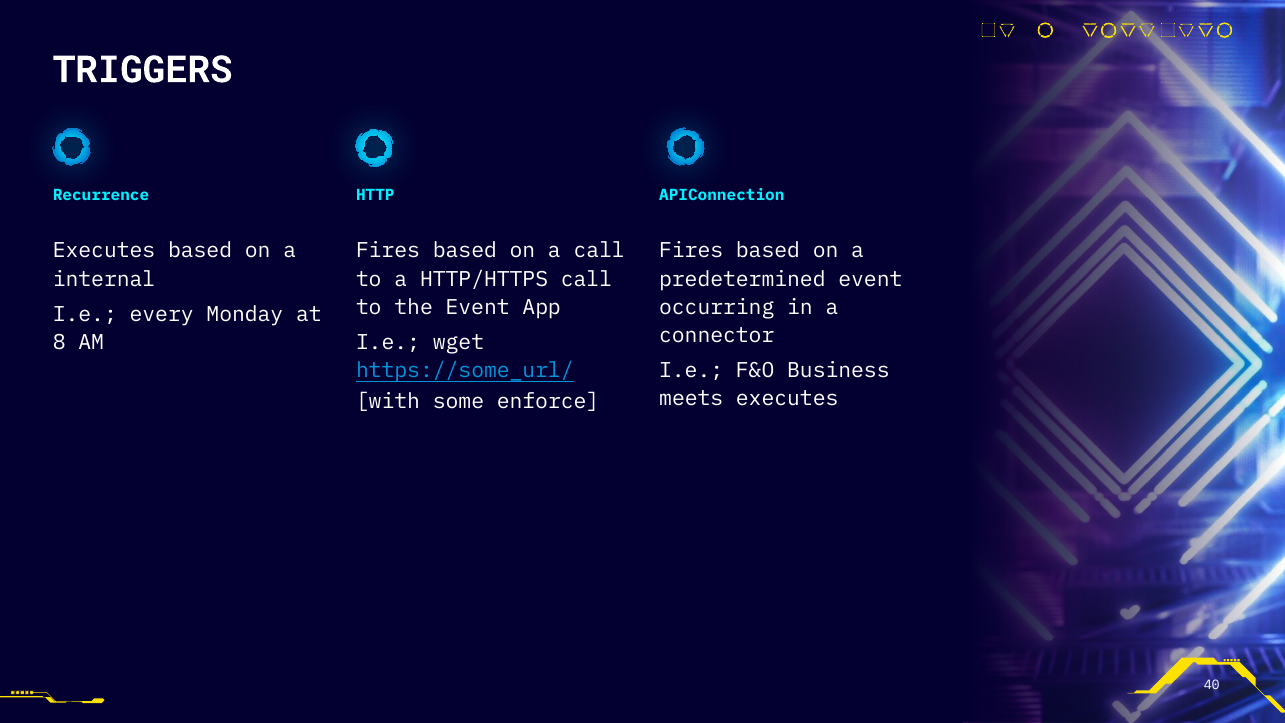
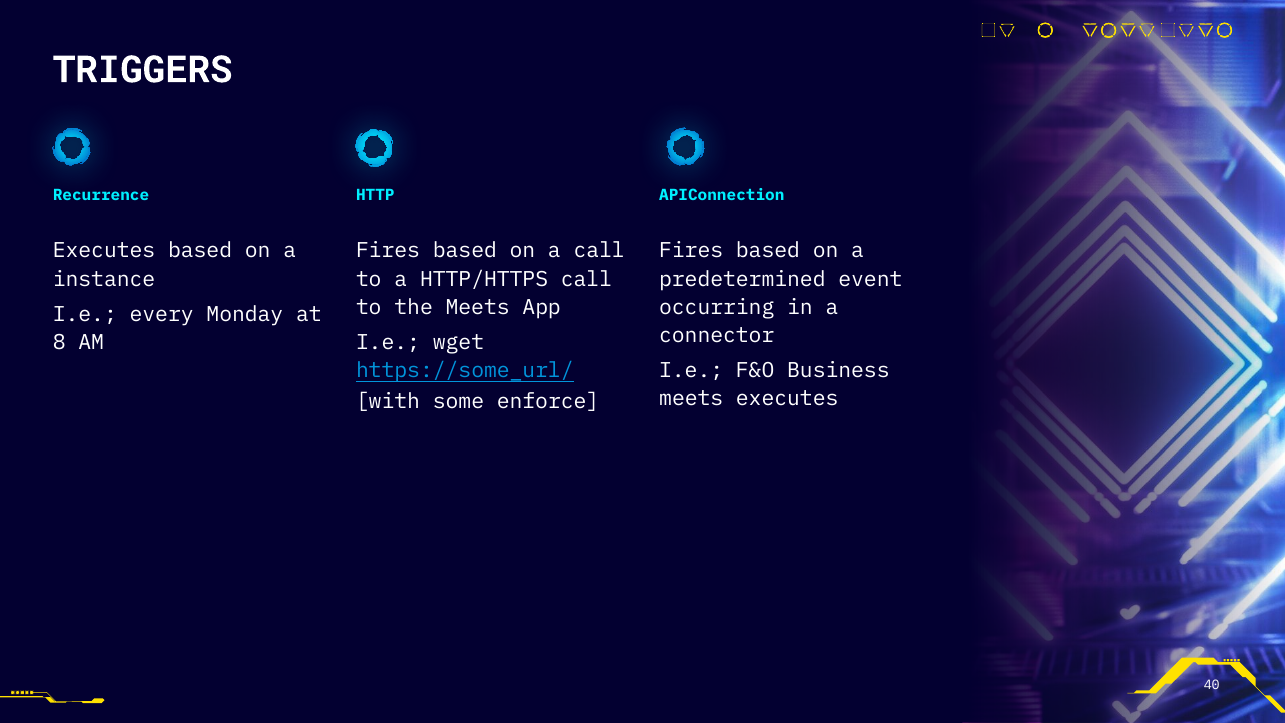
internal: internal -> instance
the Event: Event -> Meets
